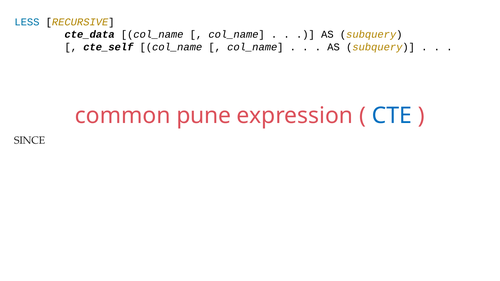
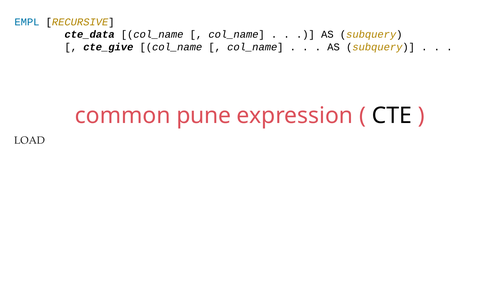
LESS: LESS -> EMPL
cte_self: cte_self -> cte_give
CTE colour: blue -> black
SINCE: SINCE -> LOAD
